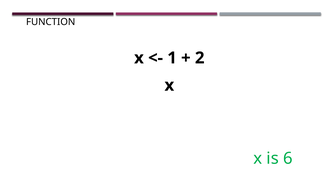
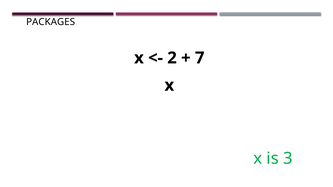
FUNCTION: FUNCTION -> PACKAGES
1: 1 -> 2
2: 2 -> 7
6: 6 -> 3
